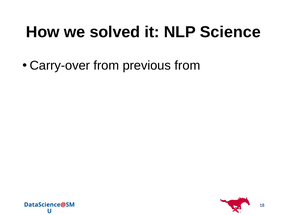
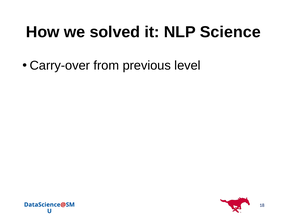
previous from: from -> level
